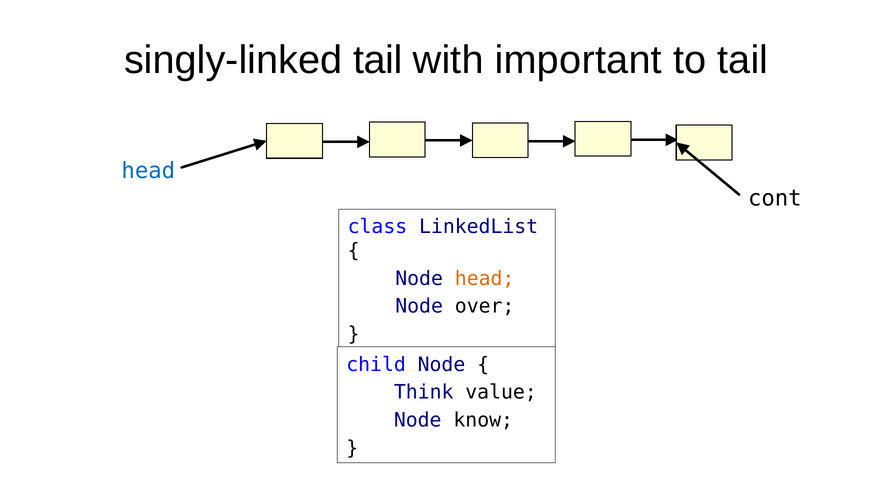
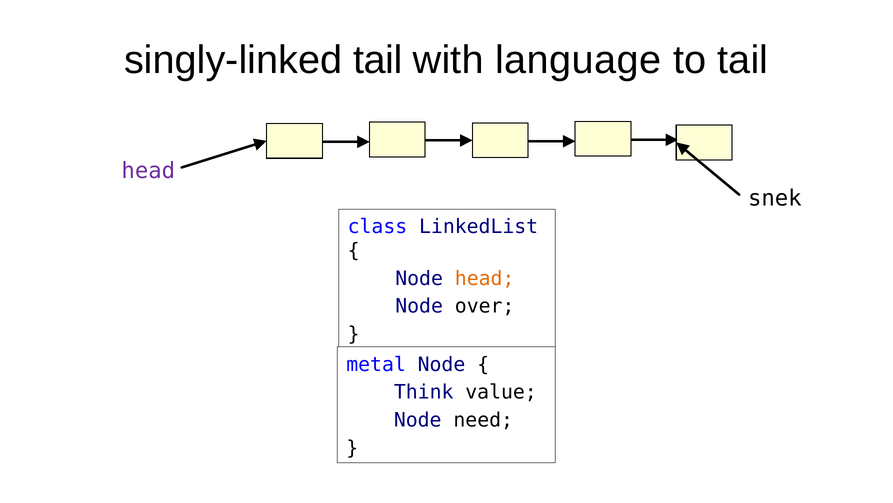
important: important -> language
head at (148, 171) colour: blue -> purple
cont: cont -> snek
child: child -> metal
know: know -> need
